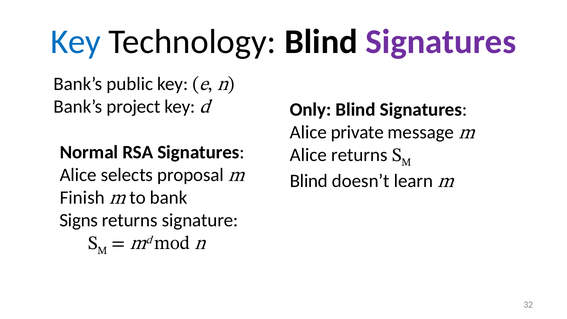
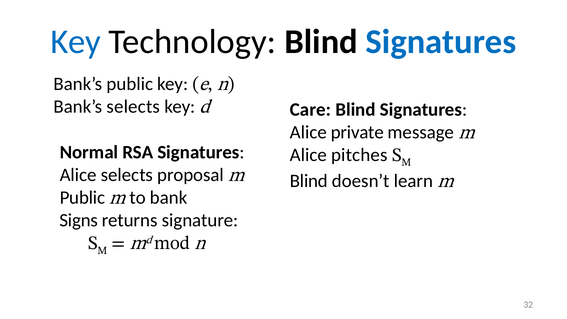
Signatures at (441, 42) colour: purple -> blue
Bank’s project: project -> selects
Only: Only -> Care
Alice returns: returns -> pitches
Finish at (82, 198): Finish -> Public
